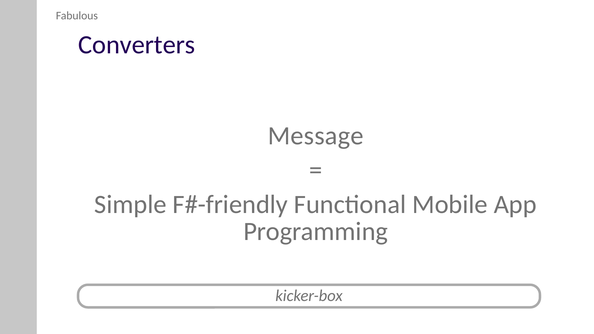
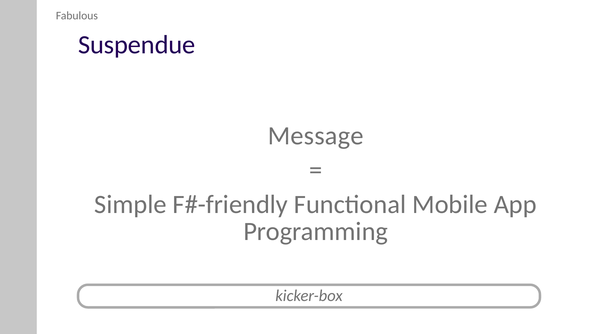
Converters: Converters -> Suspendue
